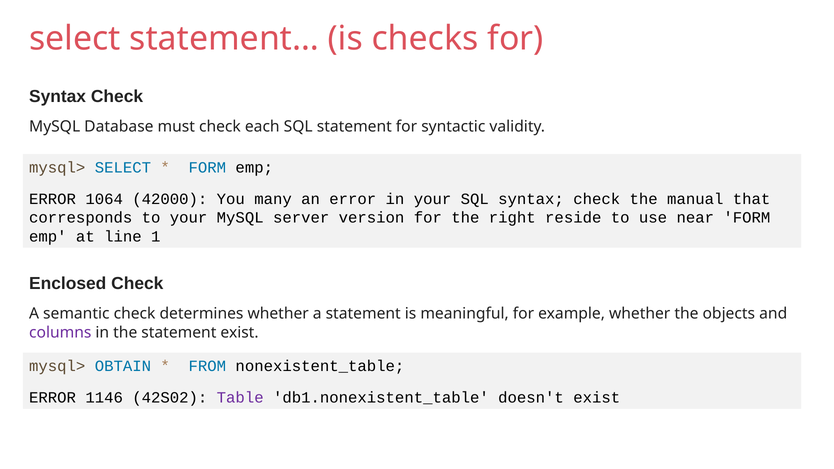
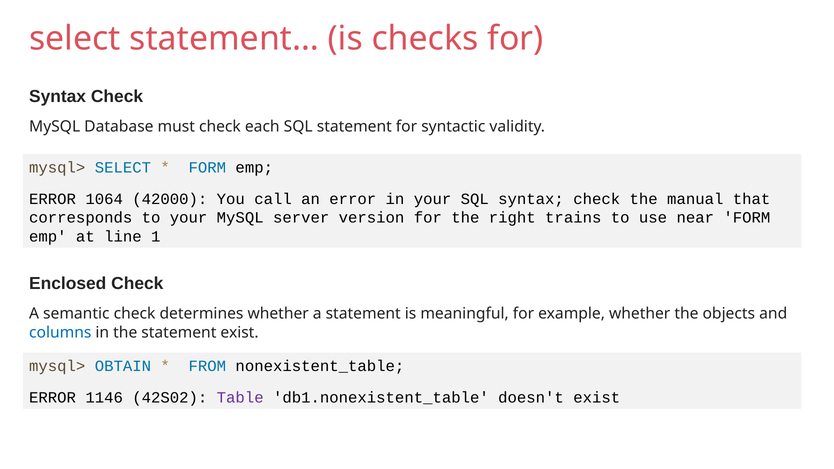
many: many -> call
reside: reside -> trains
columns colour: purple -> blue
